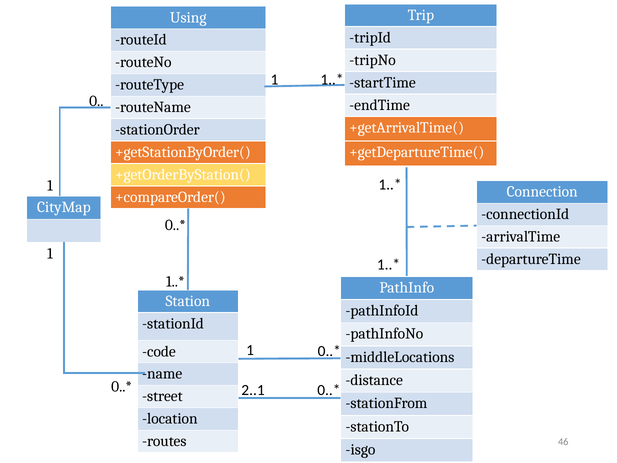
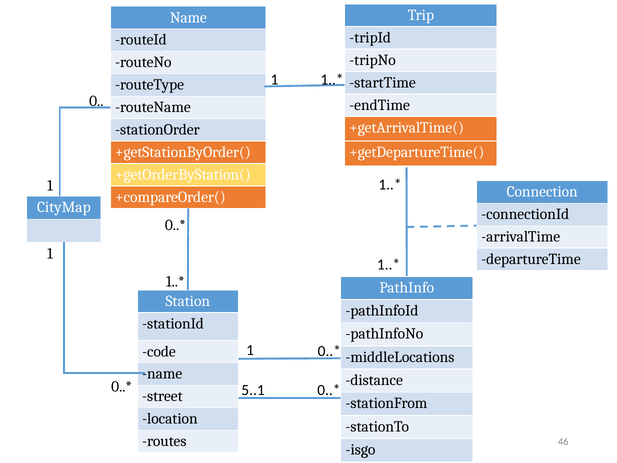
Using at (188, 17): Using -> Name
2..1: 2..1 -> 5..1
